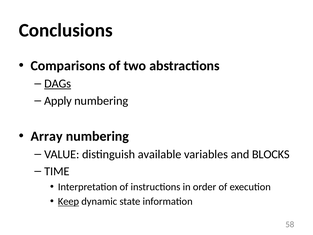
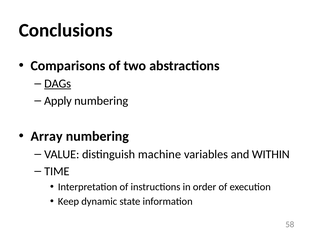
available: available -> machine
BLOCKS: BLOCKS -> WITHIN
Keep underline: present -> none
